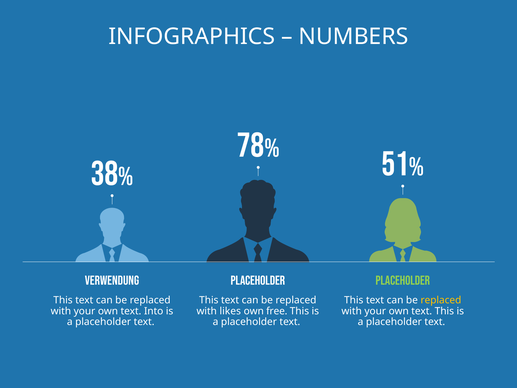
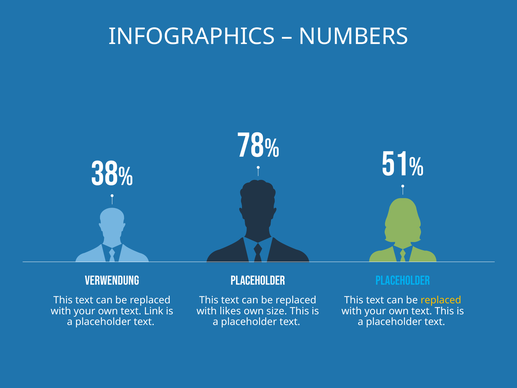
Placeholder at (403, 280) colour: light green -> light blue
Into: Into -> Link
free: free -> size
